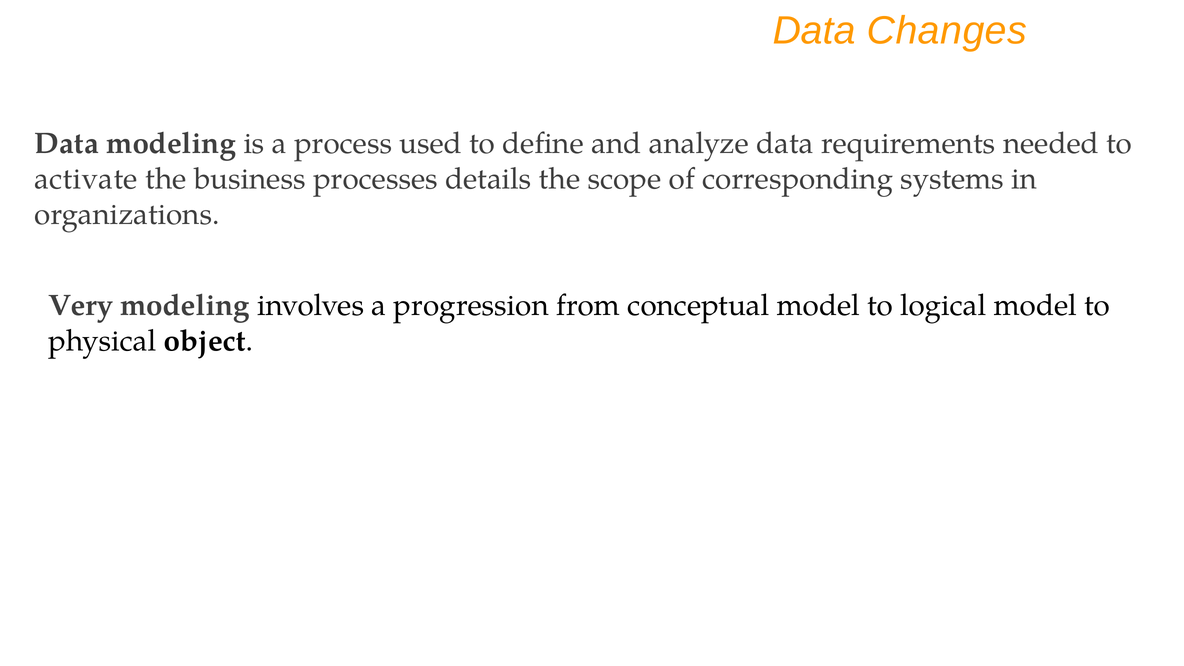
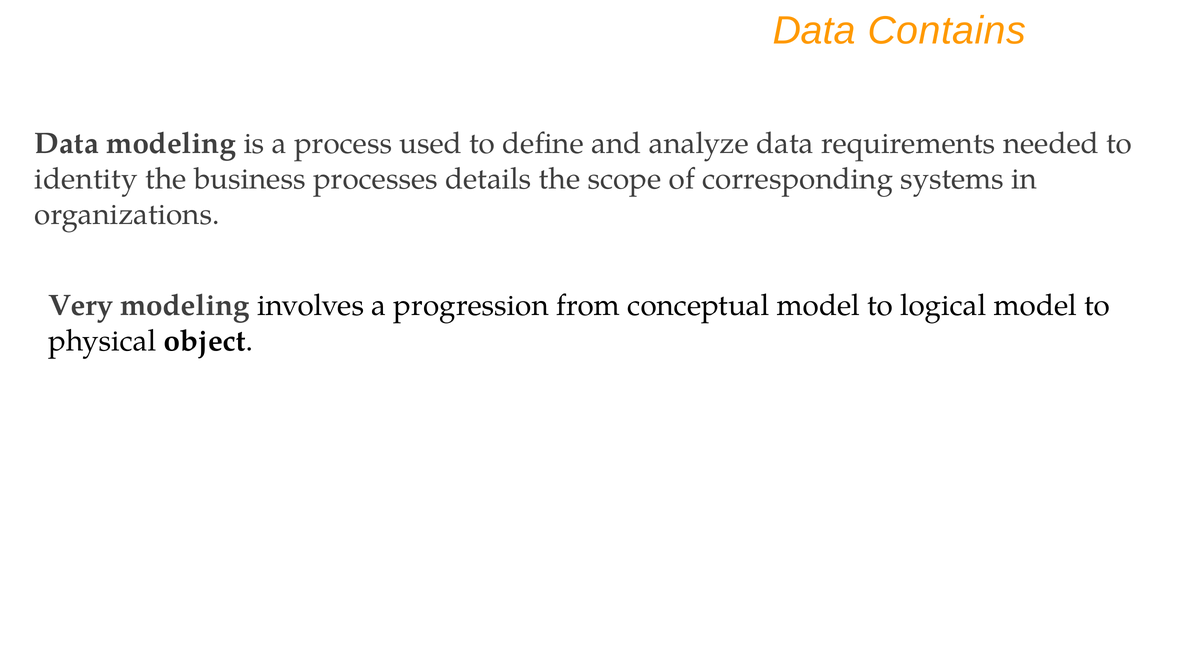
Changes: Changes -> Contains
activate: activate -> identity
